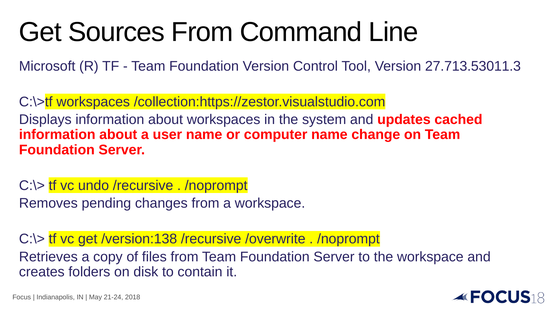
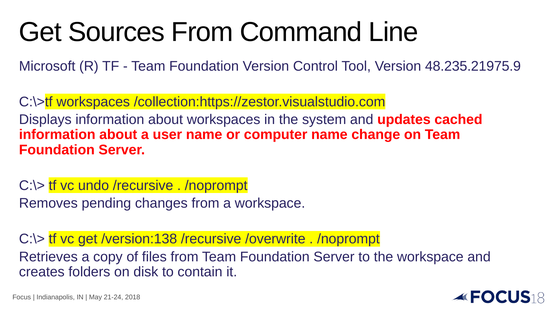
27.713.53011.3: 27.713.53011.3 -> 48.235.21975.9
